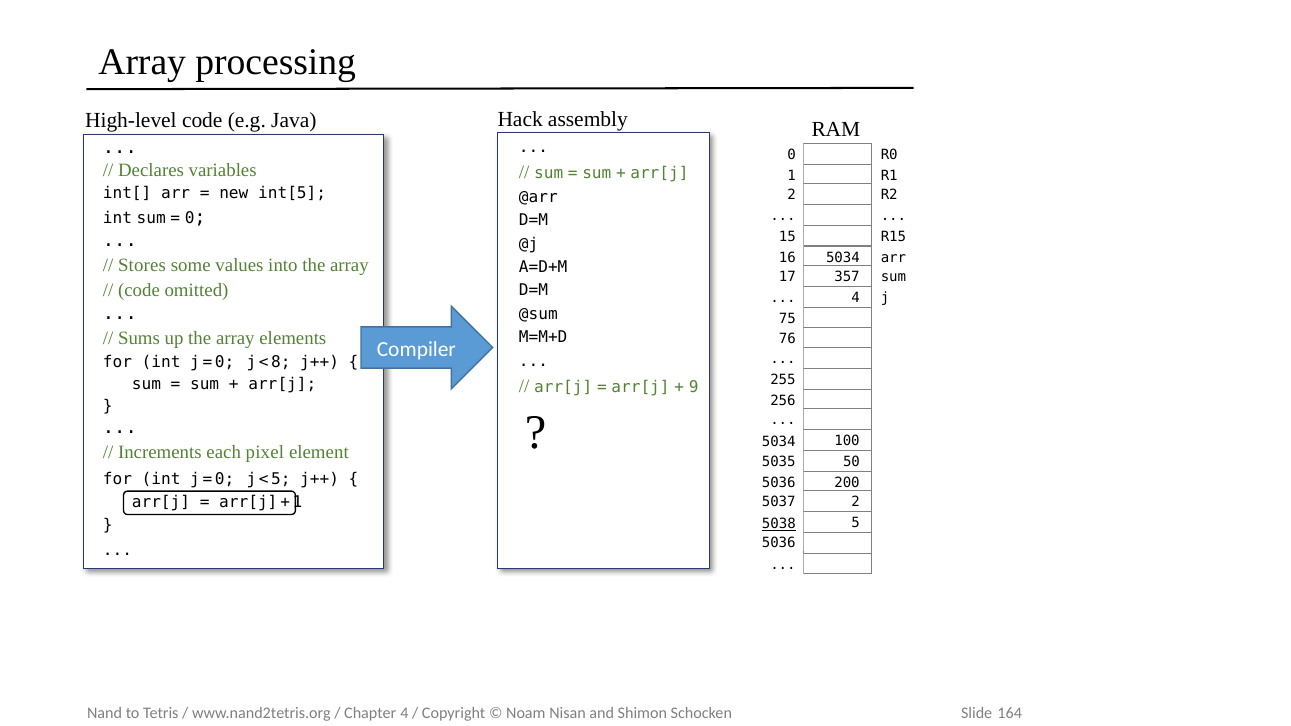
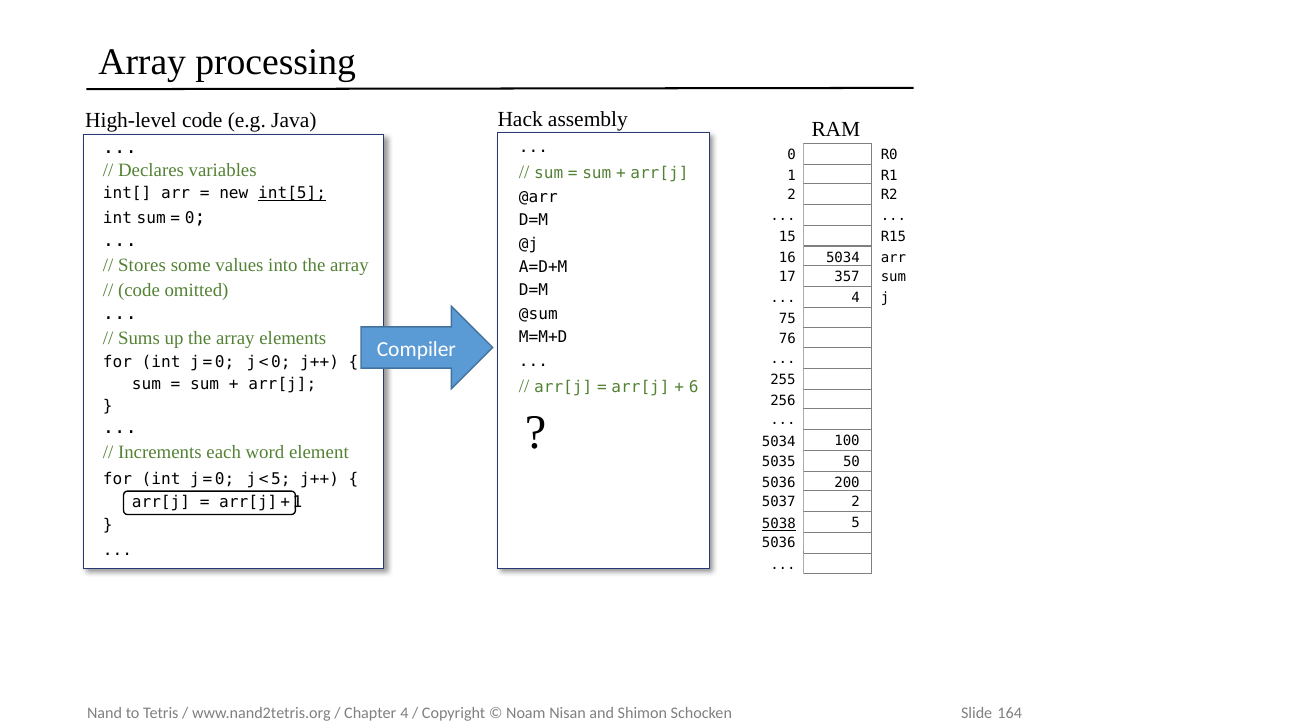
int[5 underline: none -> present
8 at (281, 362): 8 -> 0
9: 9 -> 6
pixel: pixel -> word
